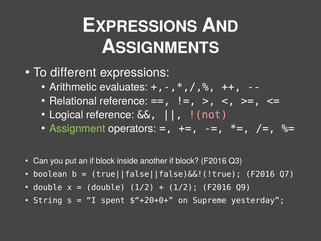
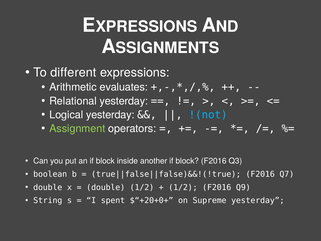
Relational reference: reference -> yesterday
Logical reference: reference -> yesterday
!(not colour: pink -> light blue
